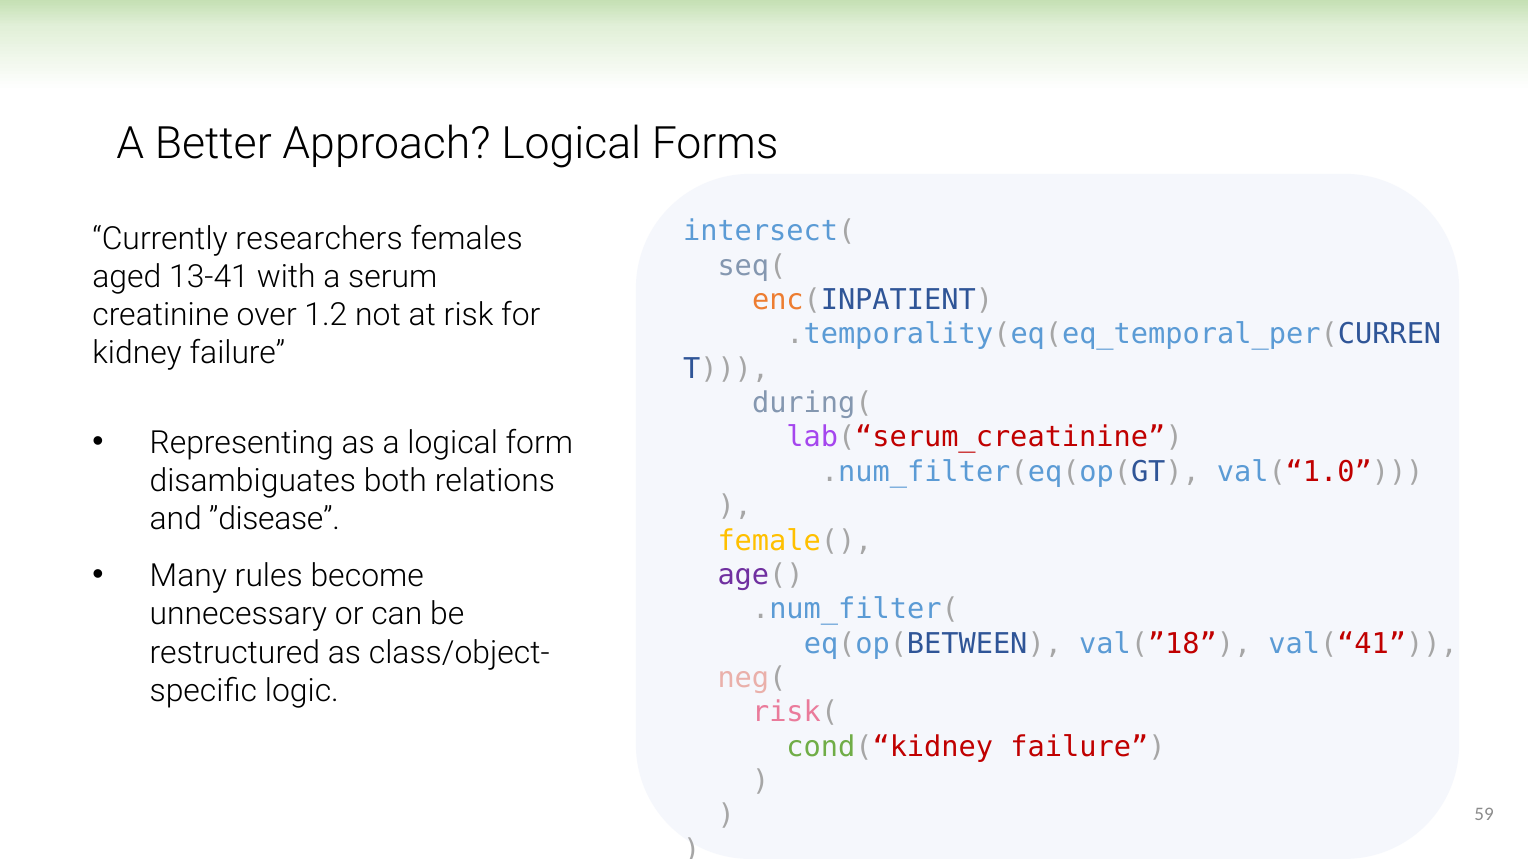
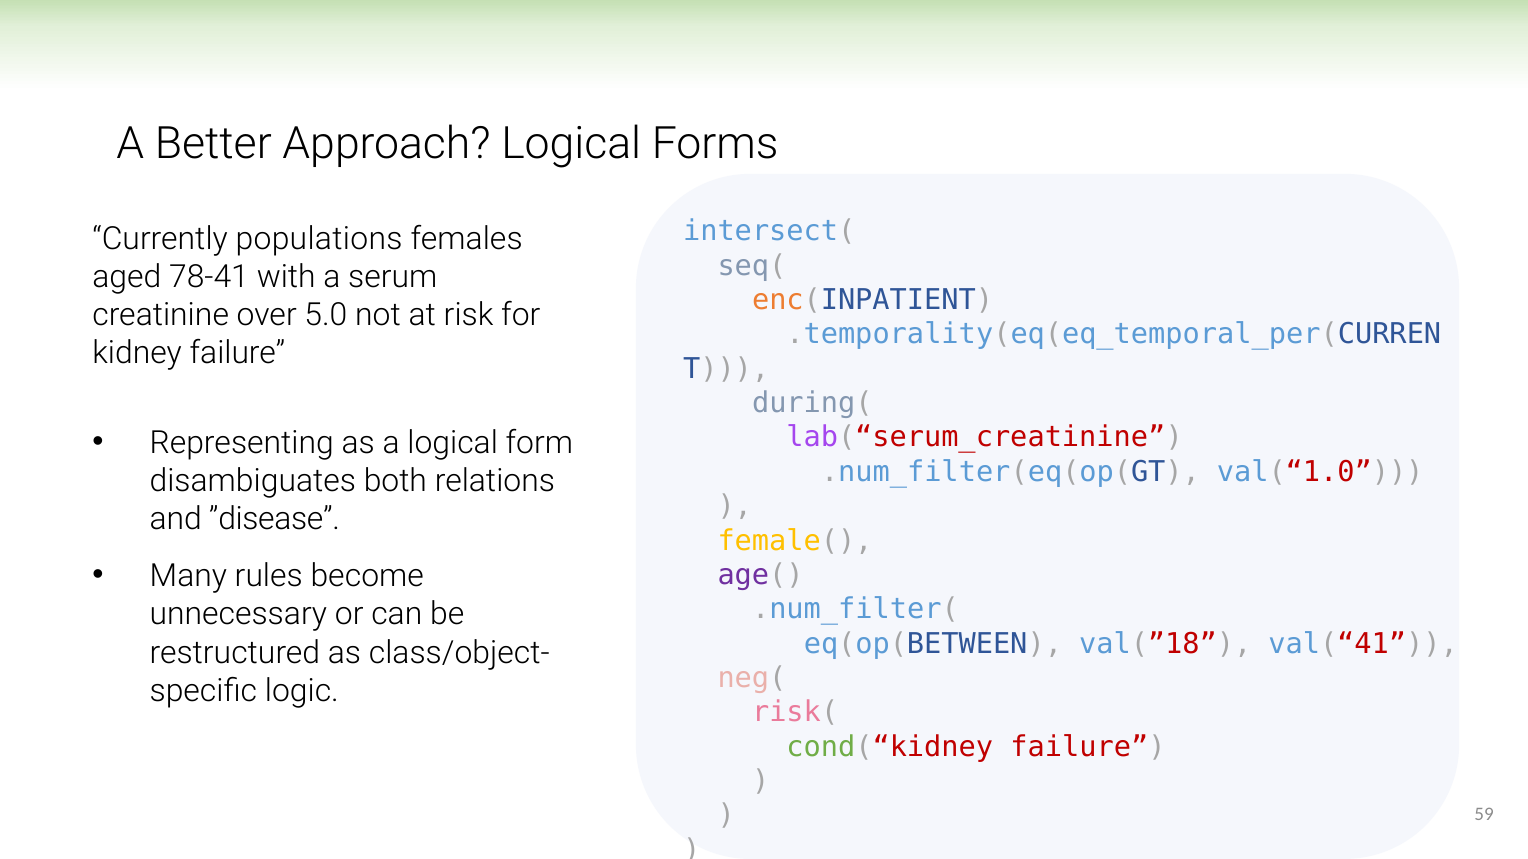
researchers: researchers -> populations
13-41: 13-41 -> 78-41
1.2: 1.2 -> 5.0
